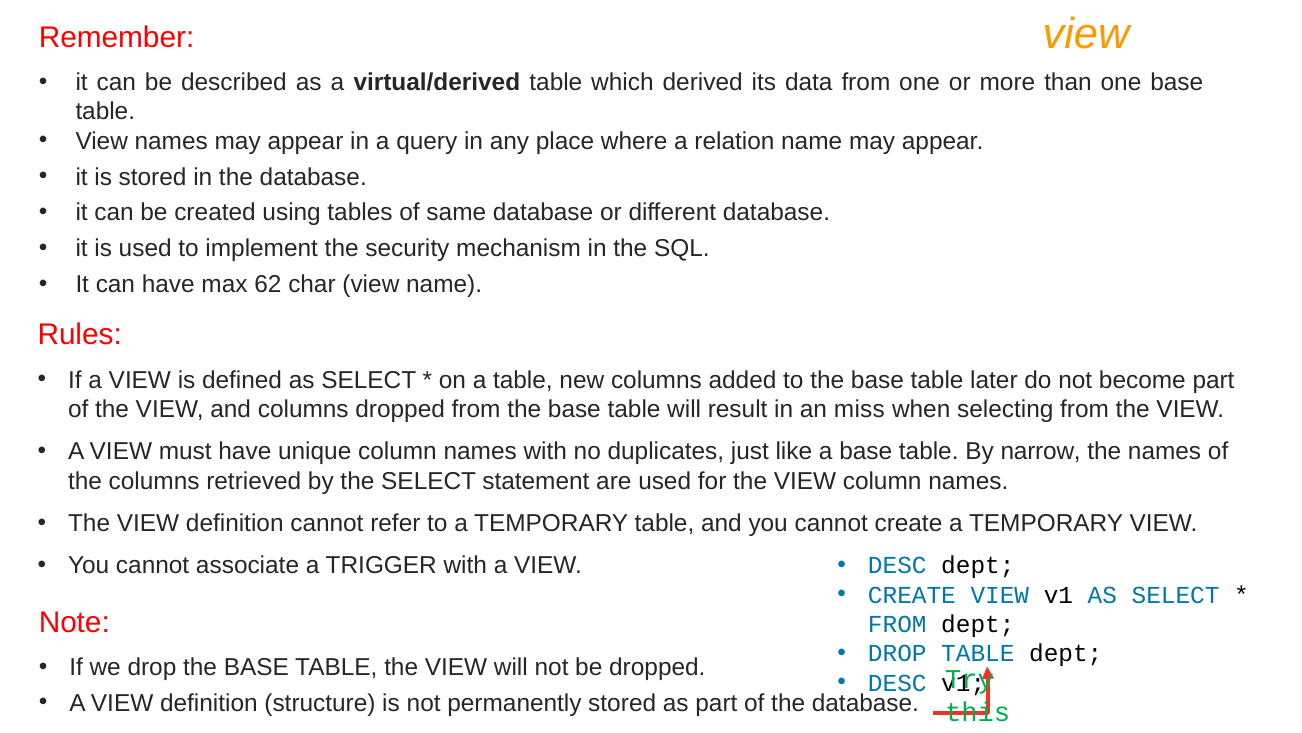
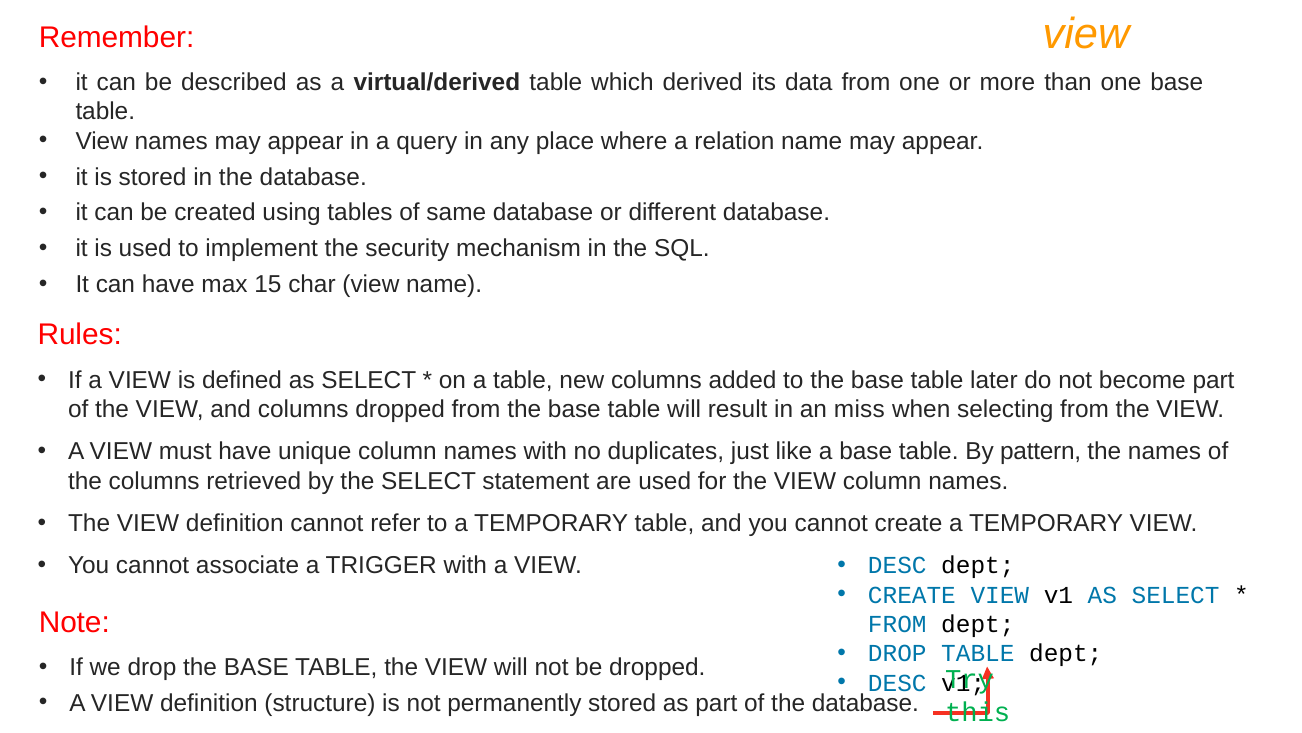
62: 62 -> 15
narrow: narrow -> pattern
